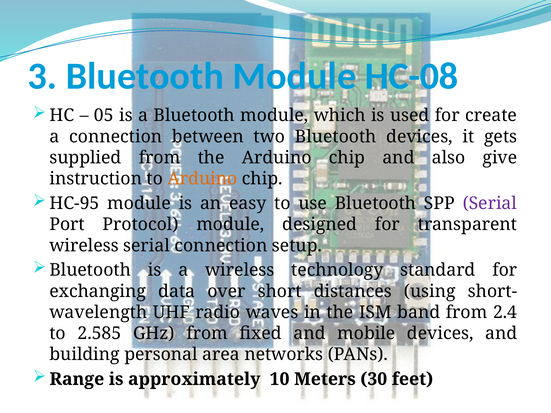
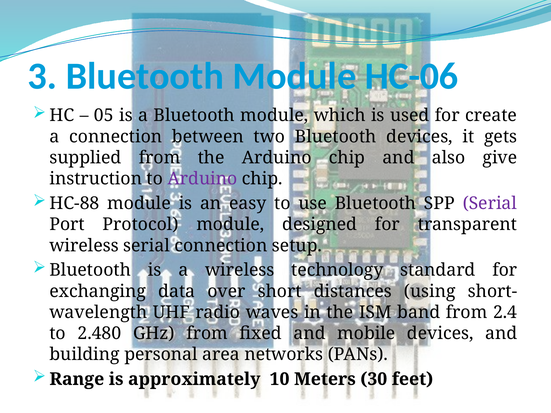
HC-08: HC-08 -> HC-06
Arduino at (202, 179) colour: orange -> purple
HC-95: HC-95 -> HC-88
2.585: 2.585 -> 2.480
